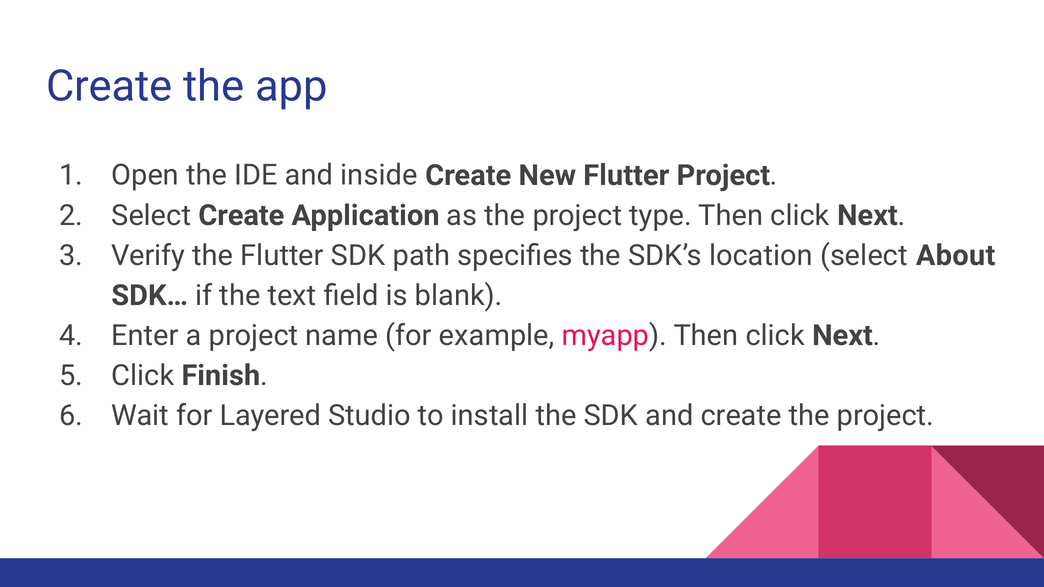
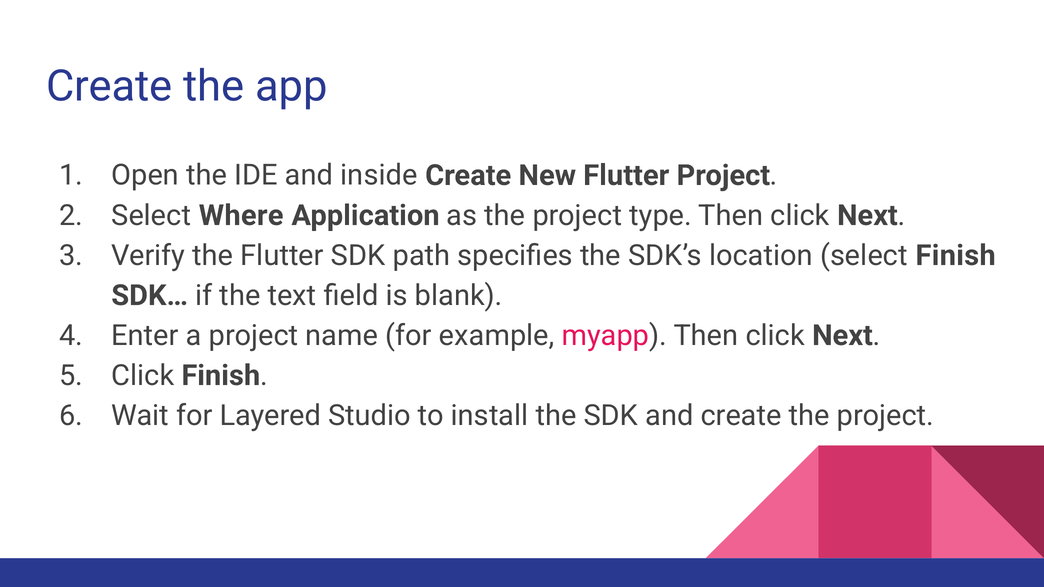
Select Create: Create -> Where
select About: About -> Finish
